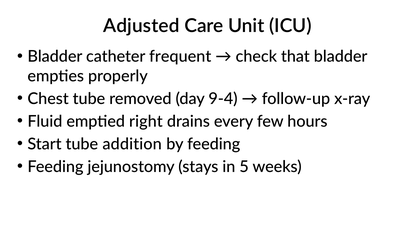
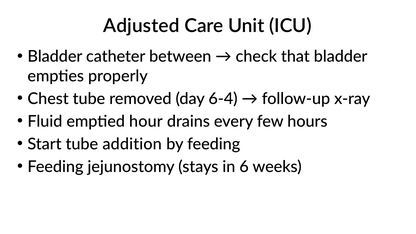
frequent: frequent -> between
9-4: 9-4 -> 6-4
right: right -> hour
5: 5 -> 6
